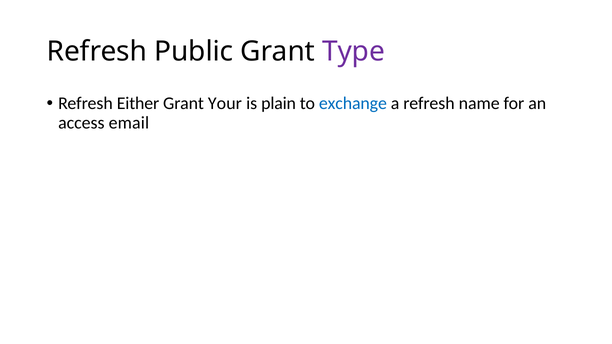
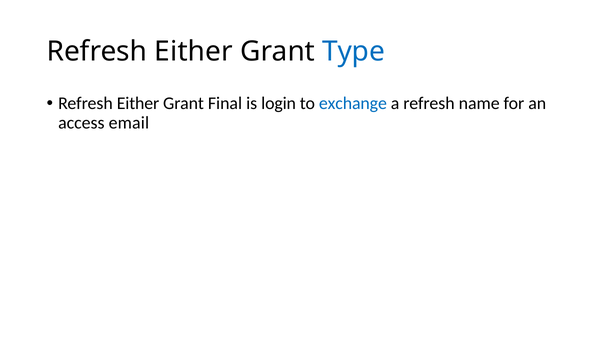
Public at (194, 51): Public -> Either
Type colour: purple -> blue
Your: Your -> Final
plain: plain -> login
